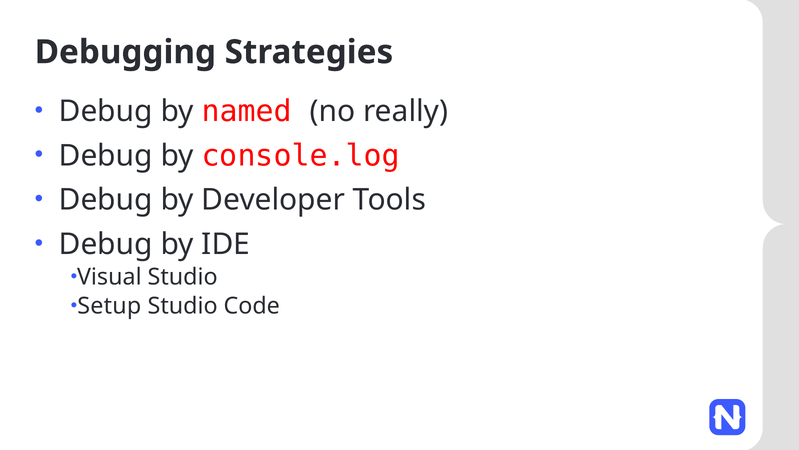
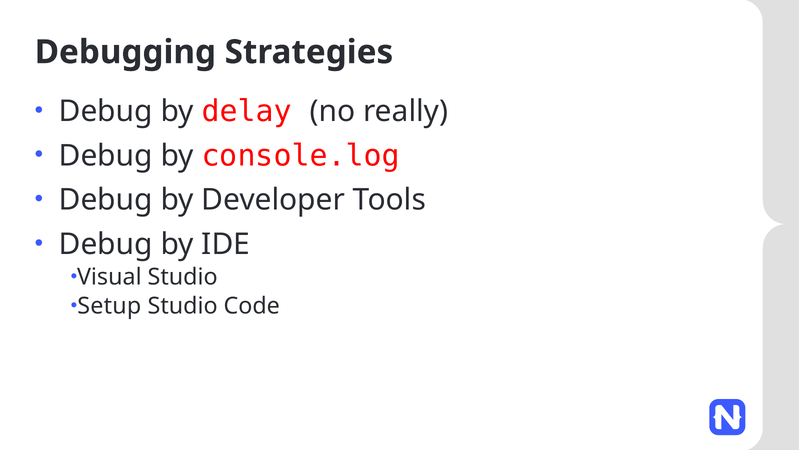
named: named -> delay
